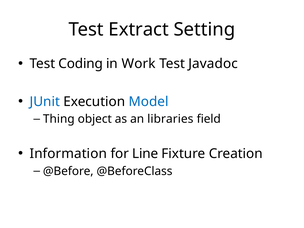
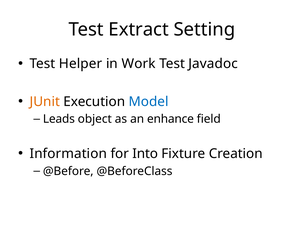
Coding: Coding -> Helper
JUnit colour: blue -> orange
Thing: Thing -> Leads
libraries: libraries -> enhance
Line: Line -> Into
